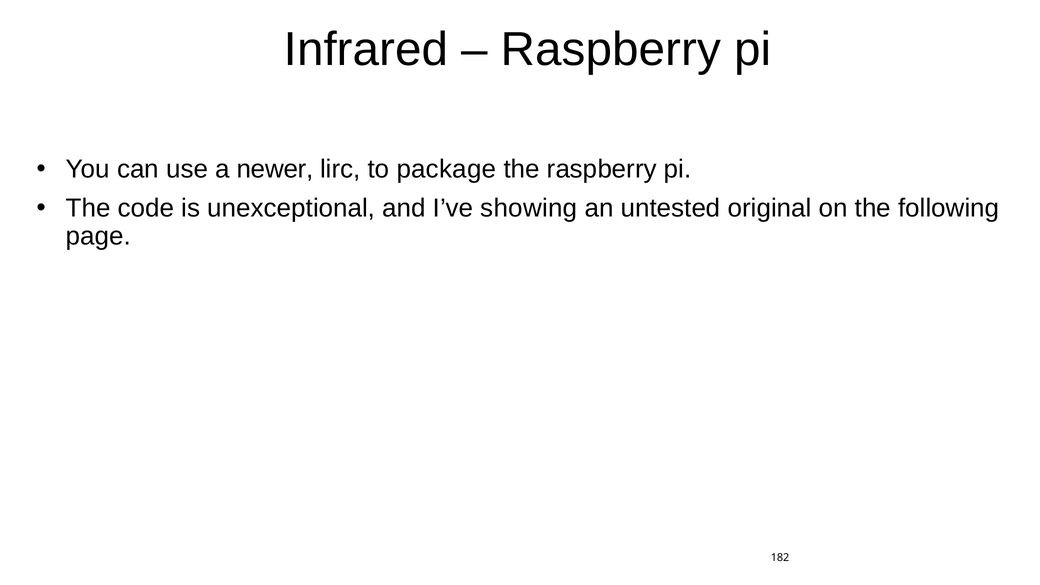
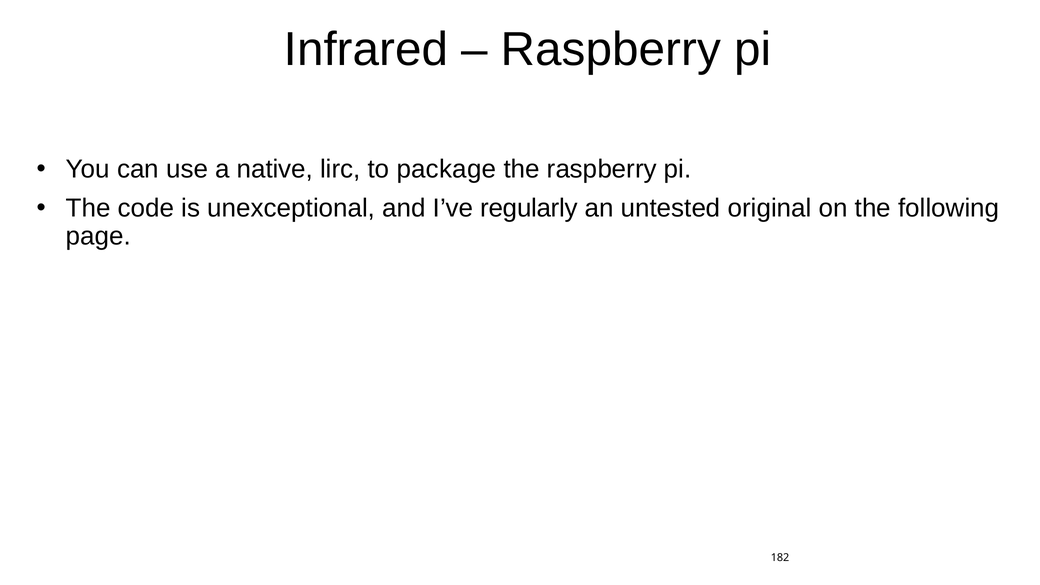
newer: newer -> native
showing: showing -> regularly
